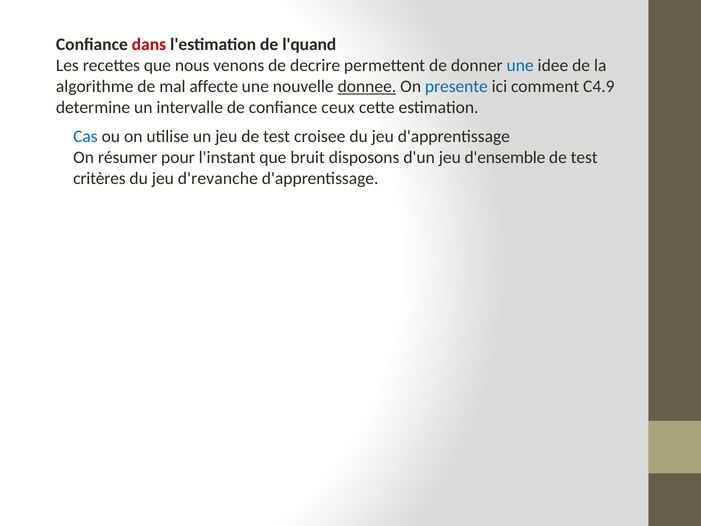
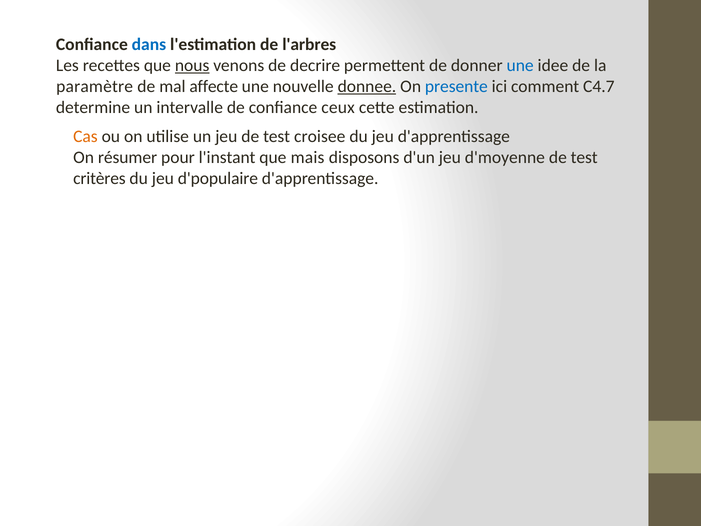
dans colour: red -> blue
l'quand: l'quand -> l'arbres
nous underline: none -> present
algorithme: algorithme -> paramètre
C4.9: C4.9 -> C4.7
Cas colour: blue -> orange
bruit: bruit -> mais
d'ensemble: d'ensemble -> d'moyenne
d'revanche: d'revanche -> d'populaire
